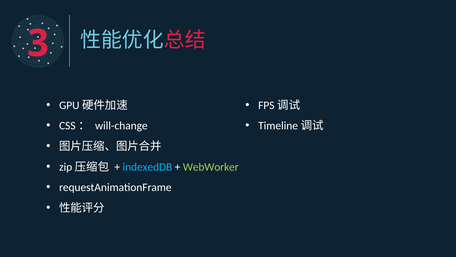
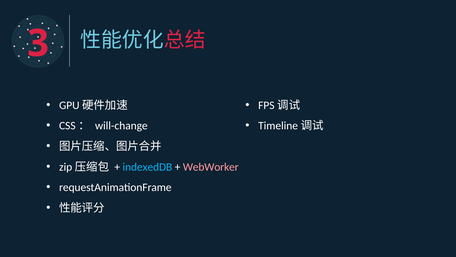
WebWorker colour: light green -> pink
